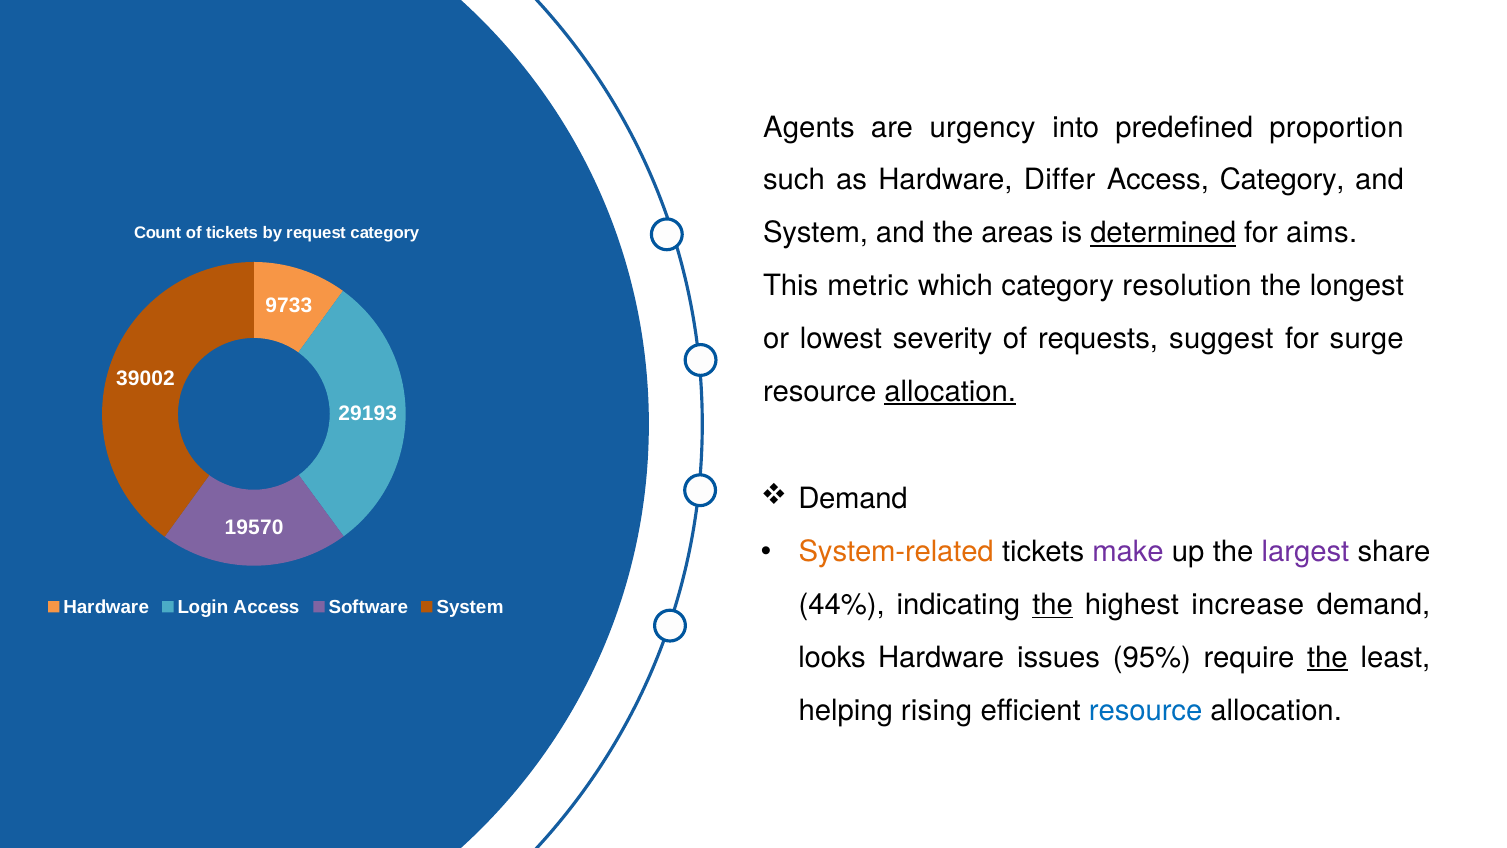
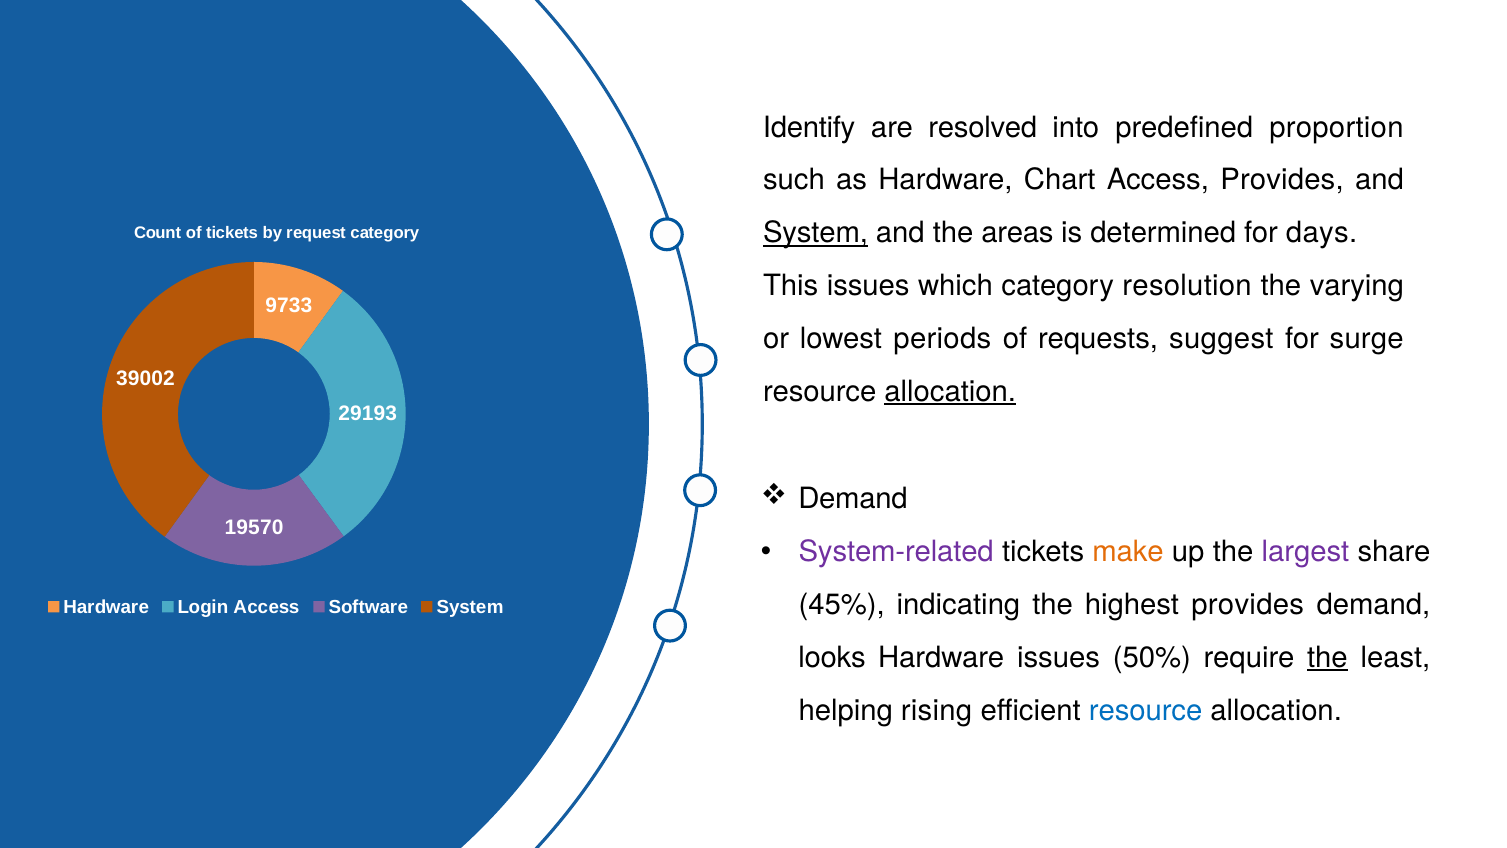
Agents: Agents -> Identify
urgency: urgency -> resolved
Differ: Differ -> Chart
Access Category: Category -> Provides
System at (816, 233) underline: none -> present
determined underline: present -> none
aims: aims -> days
This metric: metric -> issues
longest: longest -> varying
severity: severity -> periods
System-related colour: orange -> purple
make colour: purple -> orange
44%: 44% -> 45%
the at (1053, 605) underline: present -> none
highest increase: increase -> provides
95%: 95% -> 50%
